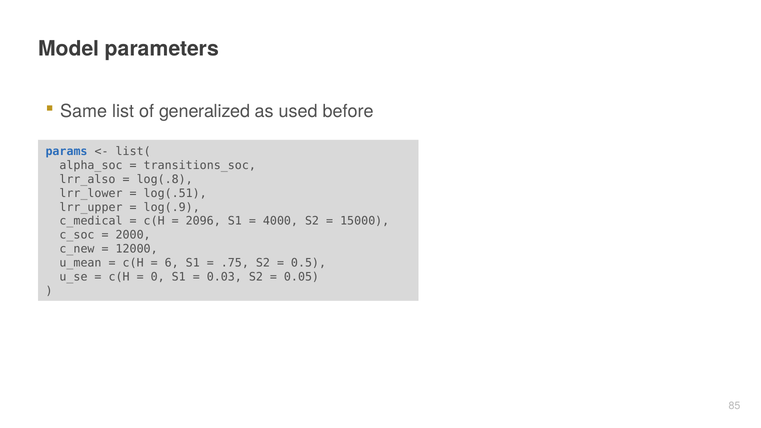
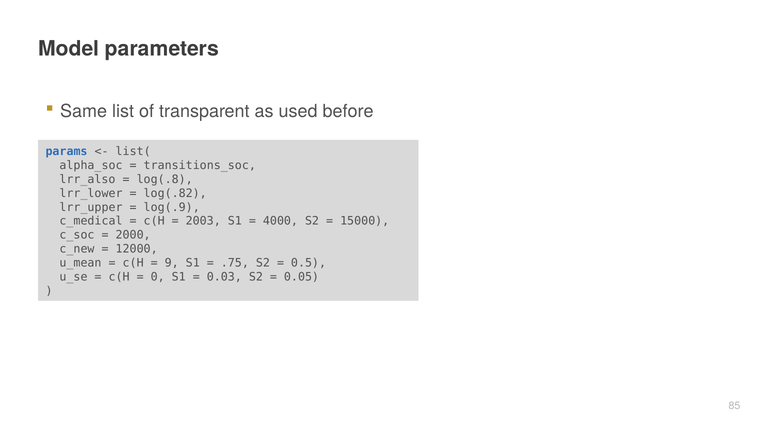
generalized: generalized -> transparent
log(.51: log(.51 -> log(.82
2096: 2096 -> 2003
6: 6 -> 9
